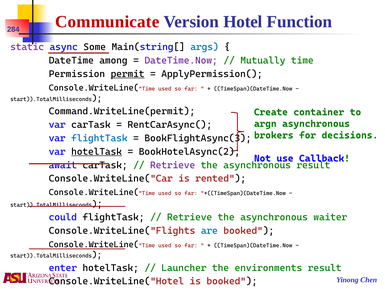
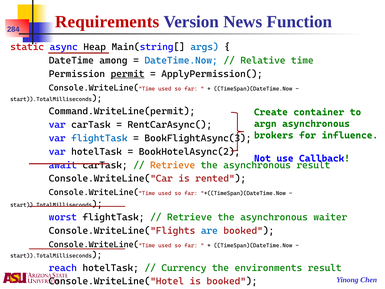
Communicate: Communicate -> Requirements
Hotel: Hotel -> News
static colour: purple -> red
Some: Some -> Heap
DateTime.Now colour: purple -> blue
Mutually: Mutually -> Relative
decisions: decisions -> influence
hotelTask at (97, 151) underline: present -> none
Retrieve at (173, 165) colour: purple -> orange
could: could -> worst
enter: enter -> reach
Launcher: Launcher -> Currency
